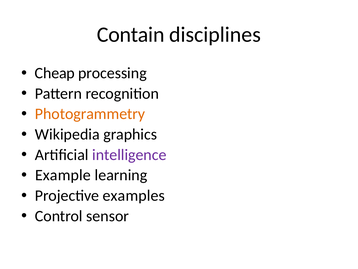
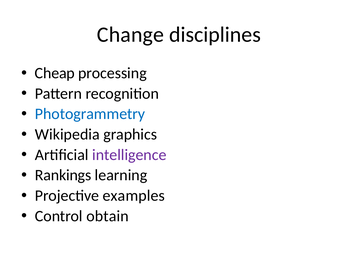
Contain: Contain -> Change
Photogrammetry colour: orange -> blue
Example: Example -> Rankings
sensor: sensor -> obtain
